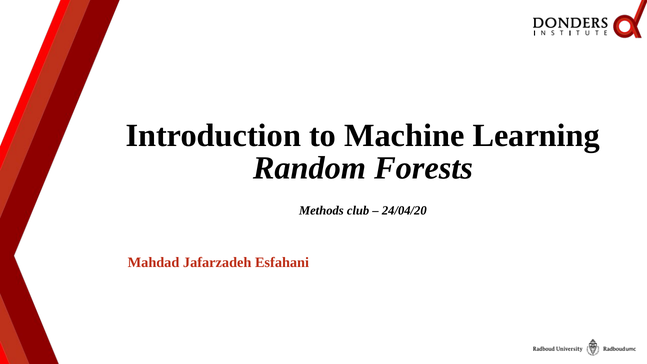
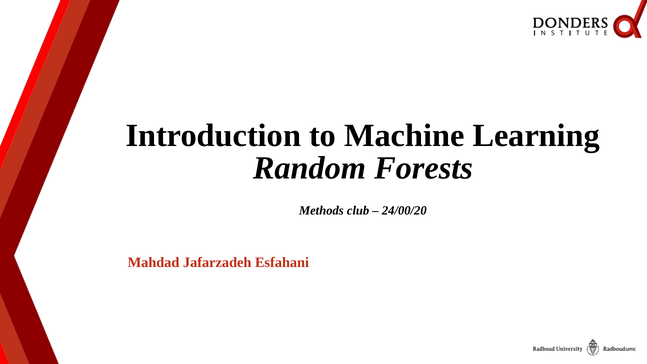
24/04/20: 24/04/20 -> 24/00/20
